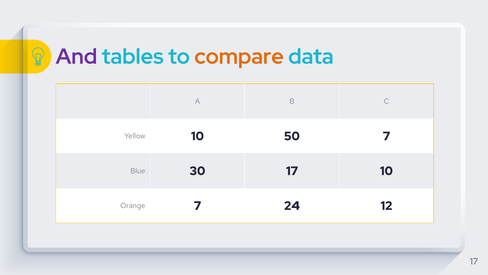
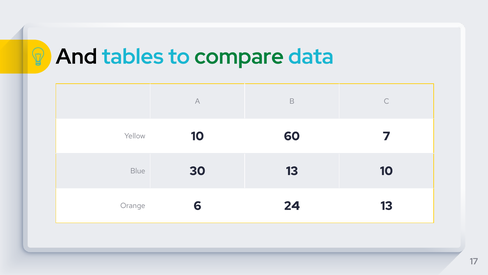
And colour: purple -> black
compare colour: orange -> green
50: 50 -> 60
30 17: 17 -> 13
Orange 7: 7 -> 6
24 12: 12 -> 13
